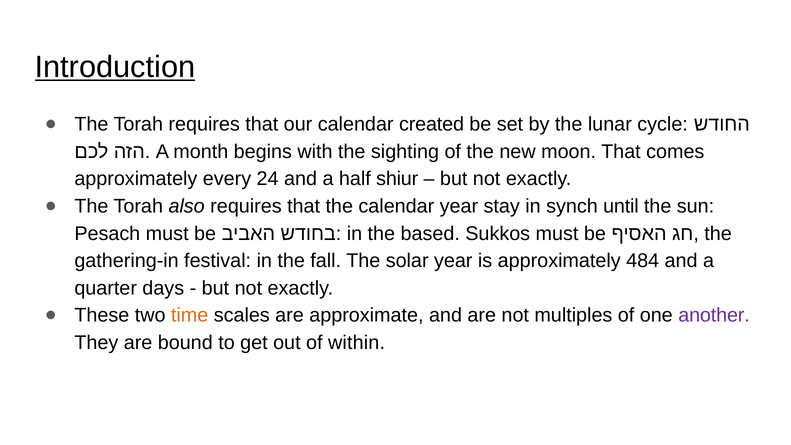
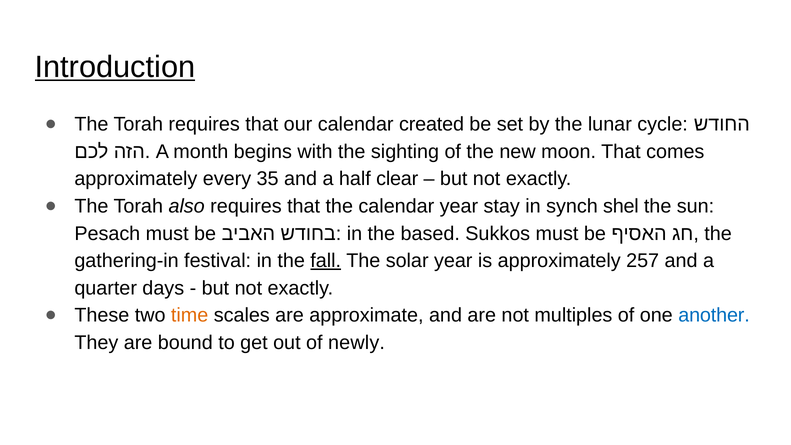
24: 24 -> 35
shiur: shiur -> clear
until: until -> shel
fall underline: none -> present
484: 484 -> 257
another colour: purple -> blue
within: within -> newly
